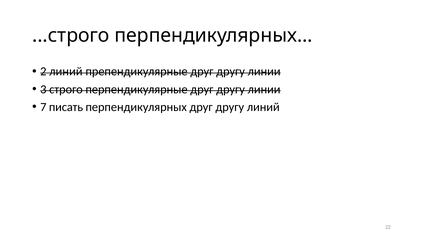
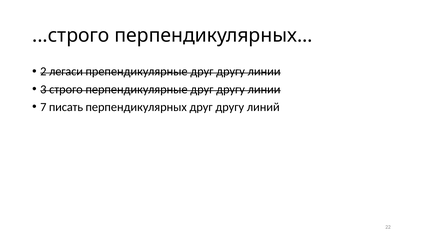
2 линий: линий -> легаси
